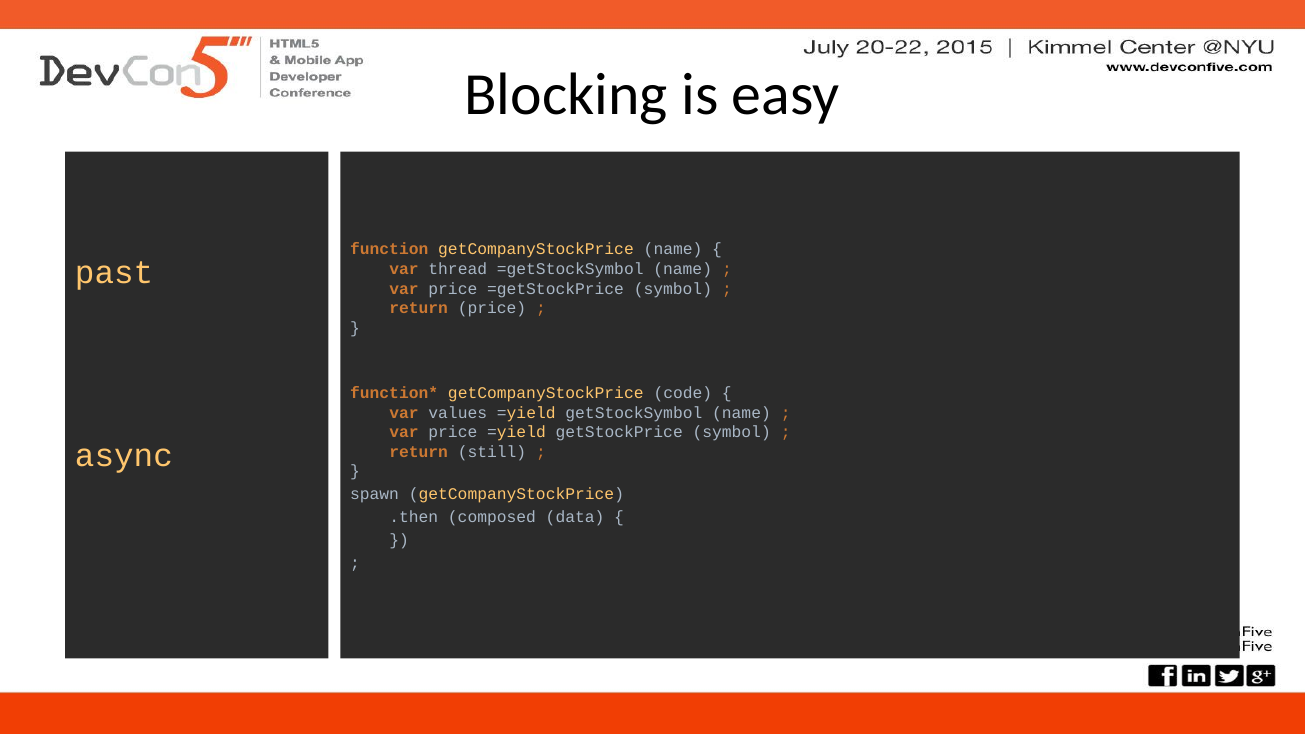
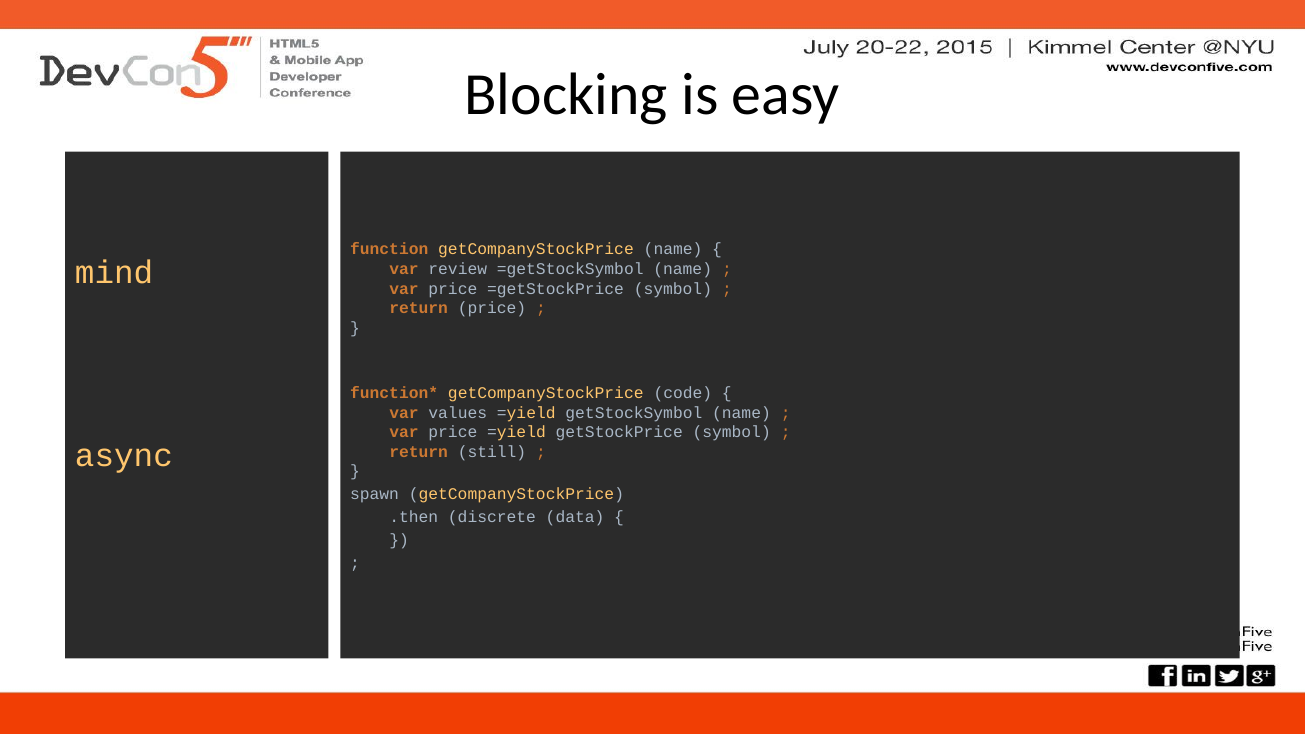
past: past -> mind
thread: thread -> review
composed: composed -> discrete
